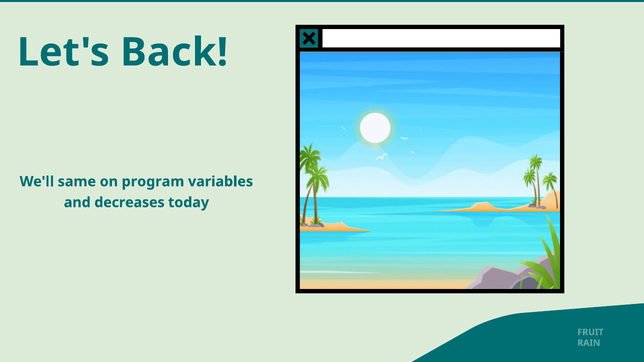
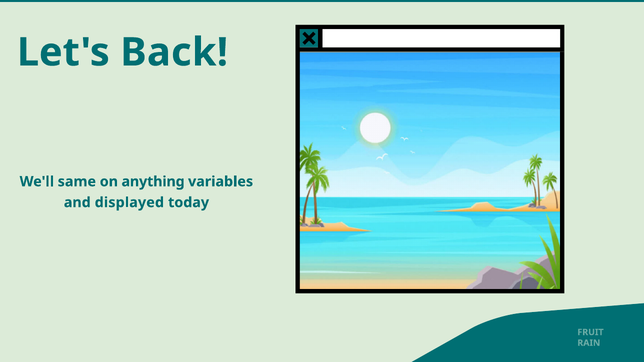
program: program -> anything
decreases: decreases -> displayed
